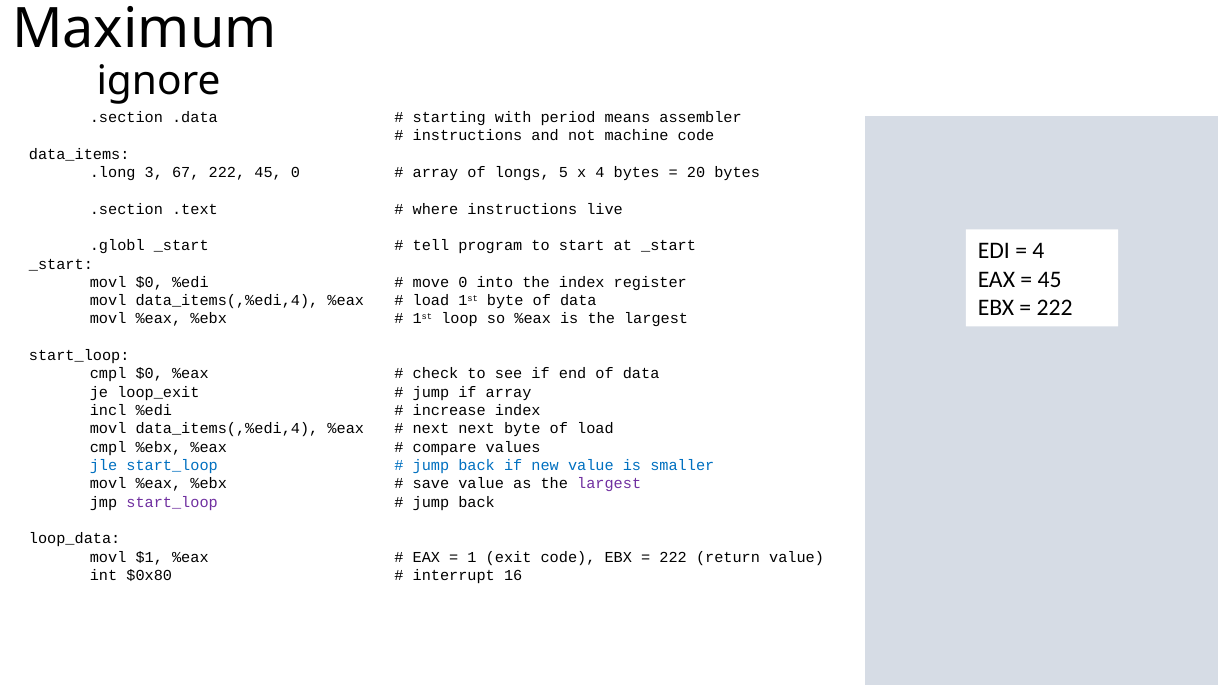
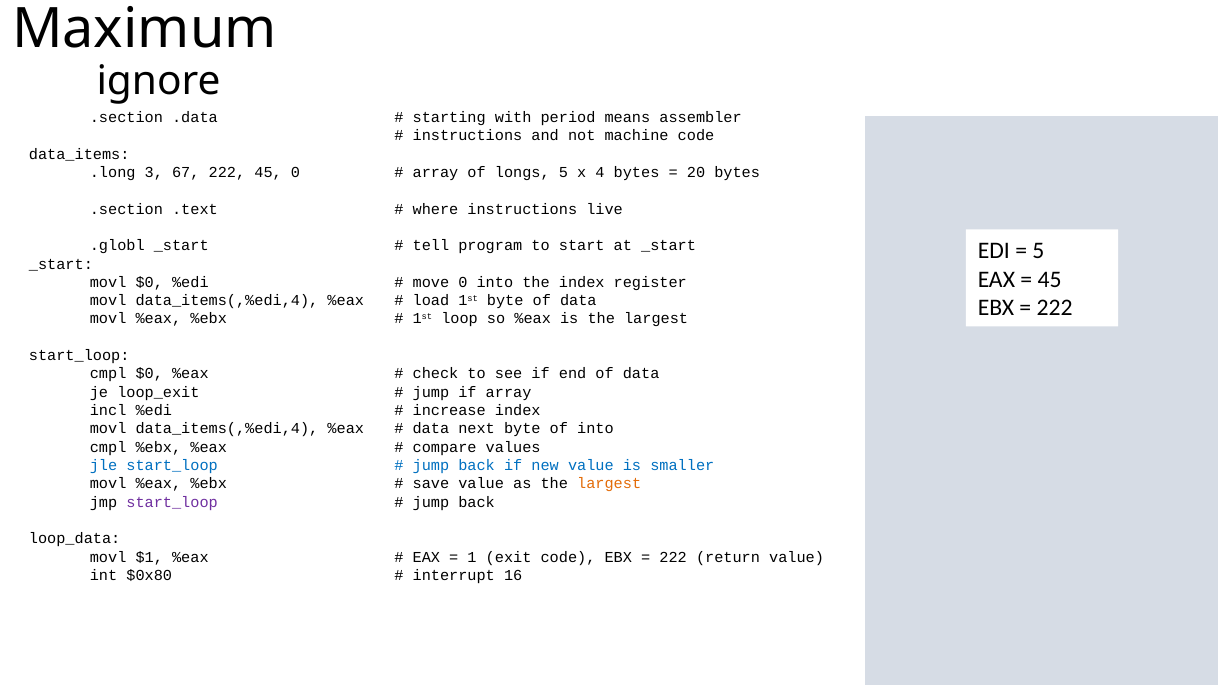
4 at (1038, 251): 4 -> 5
next at (431, 429): next -> data
of load: load -> into
largest at (609, 484) colour: purple -> orange
